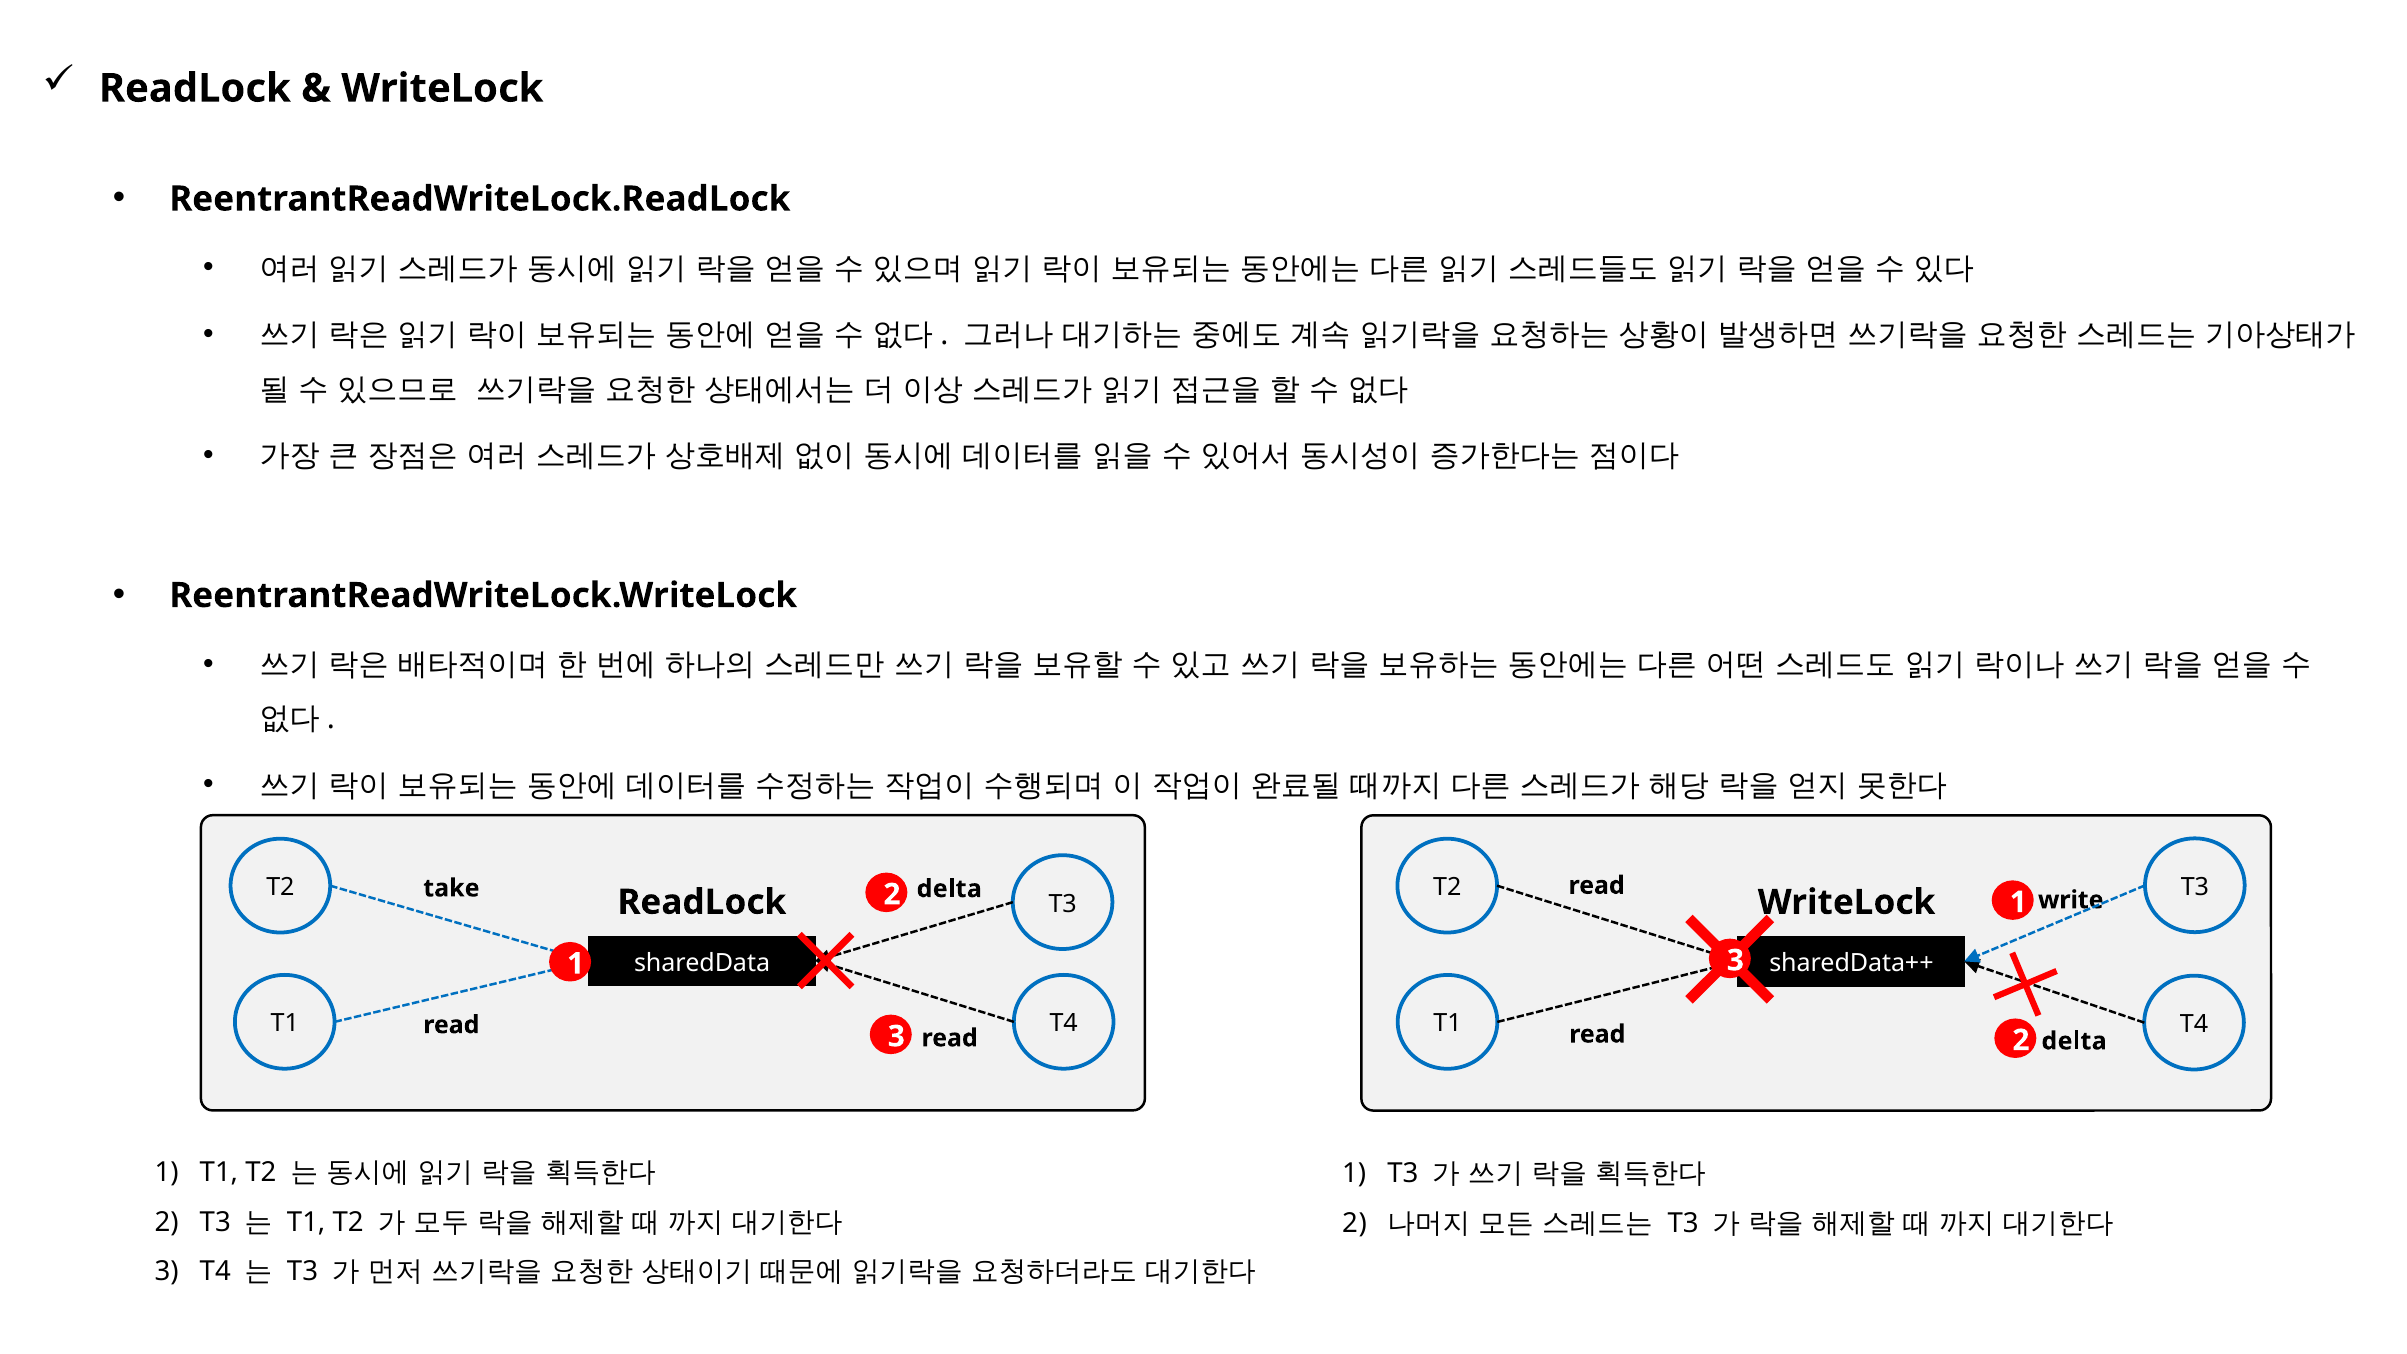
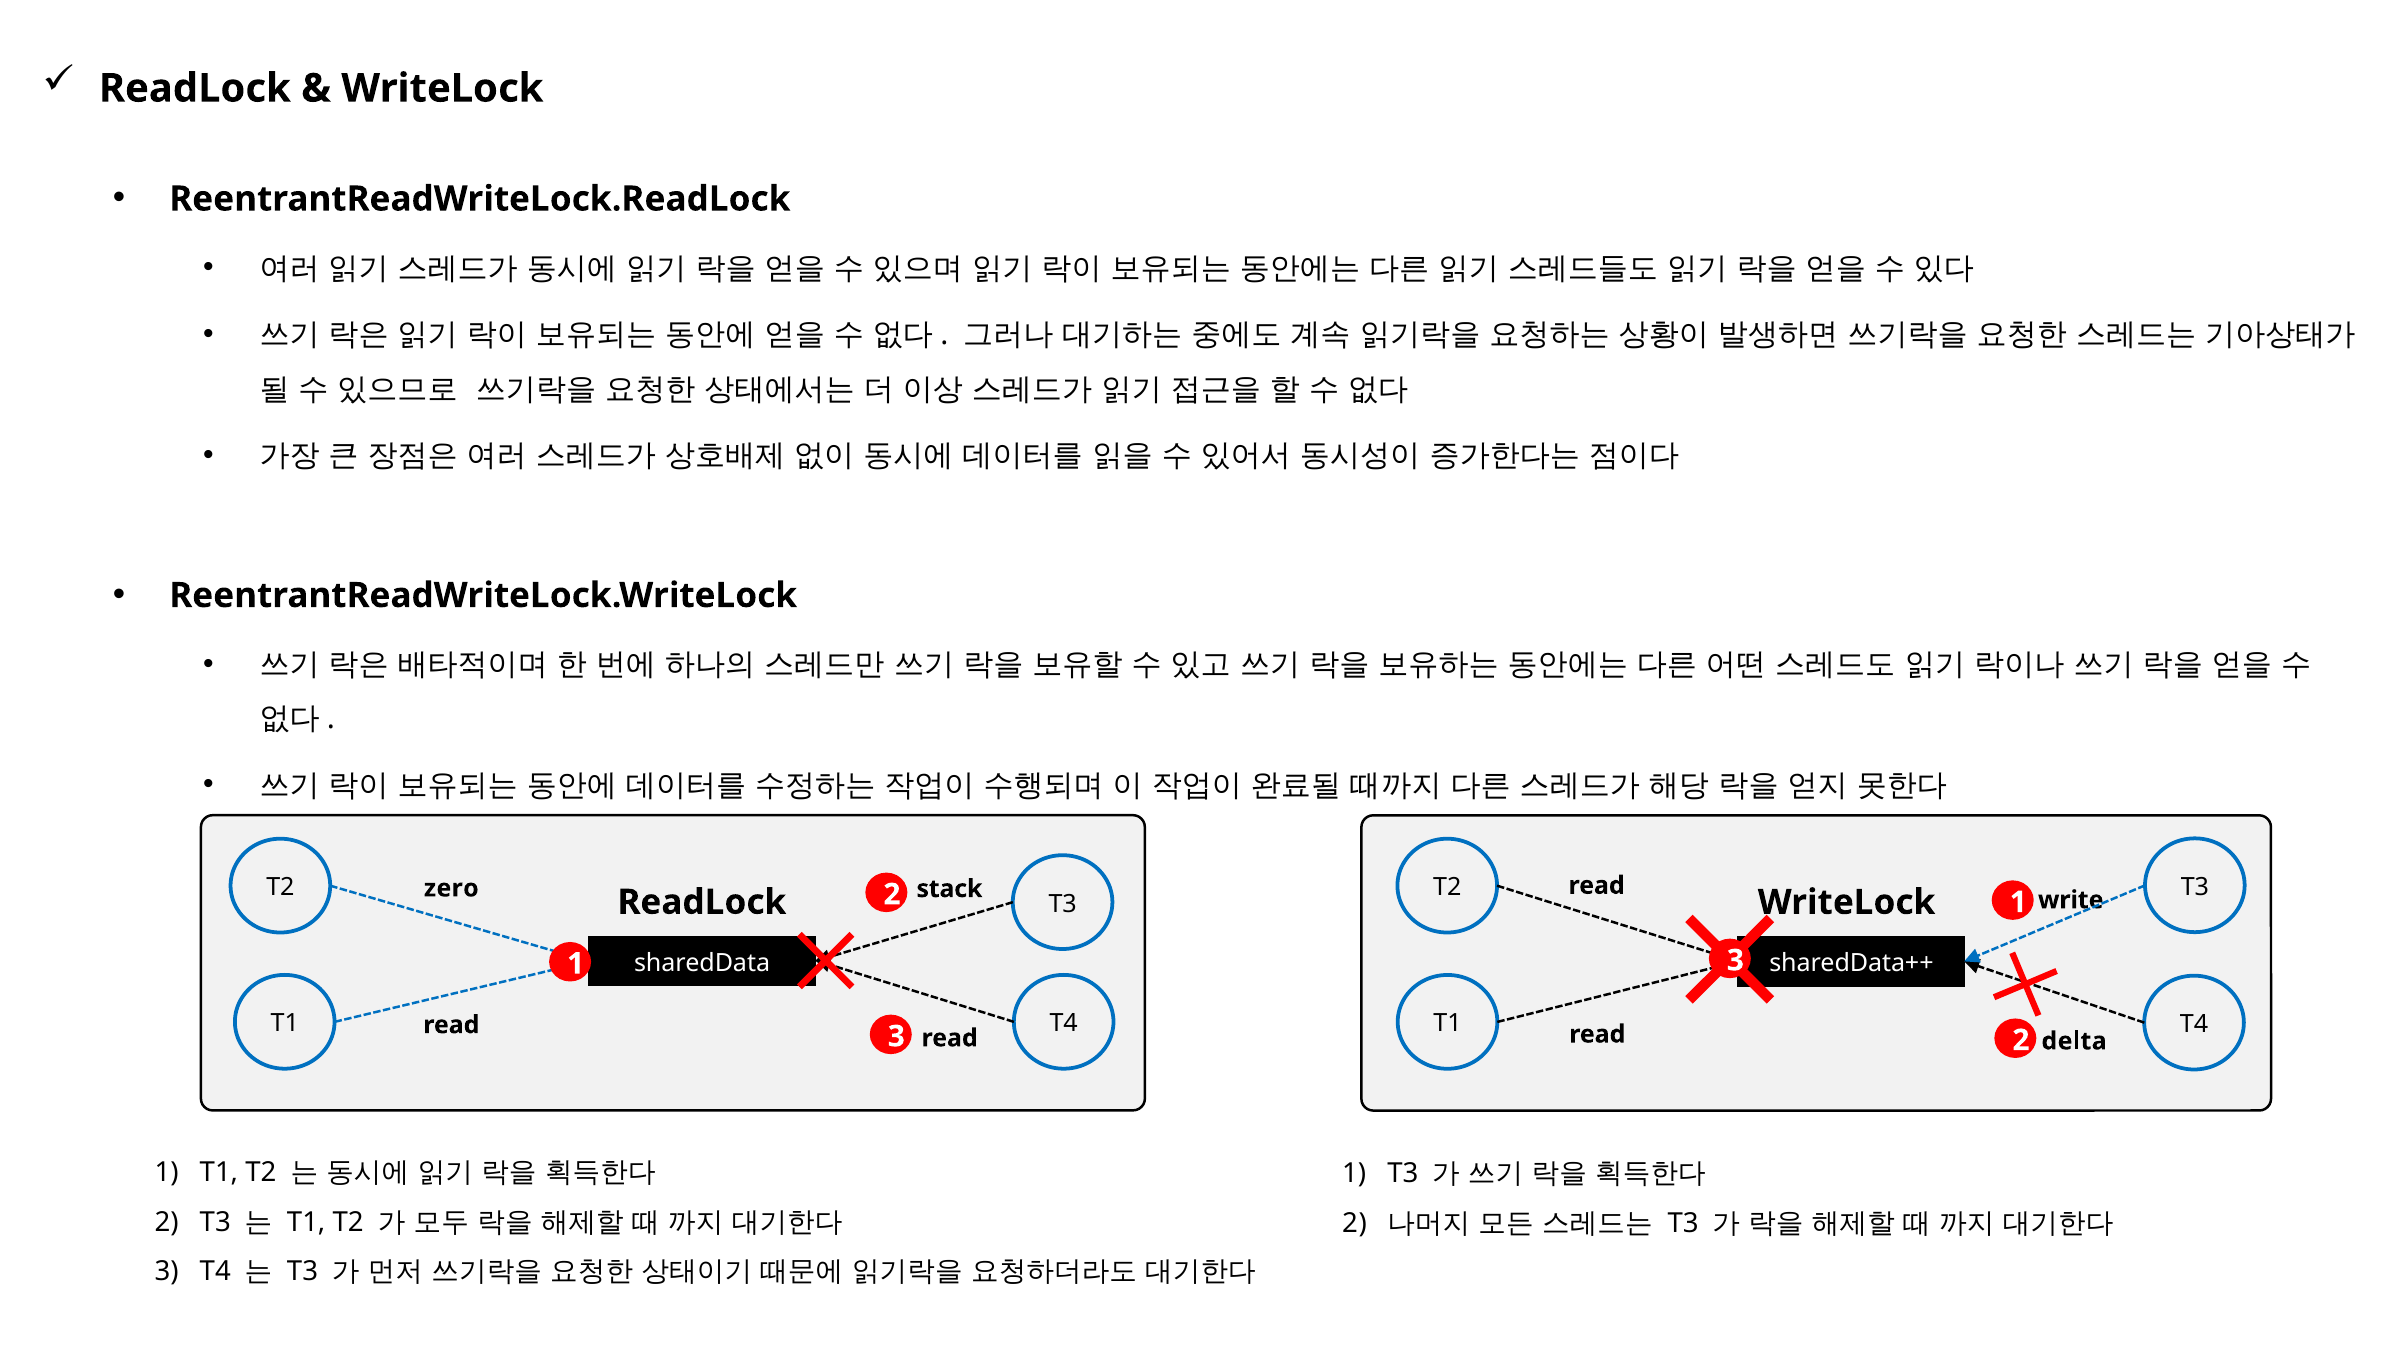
take: take -> zero
delta at (949, 889): delta -> stack
